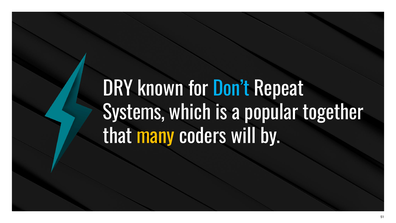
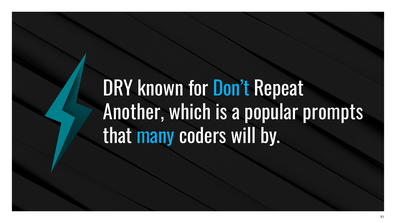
Systems: Systems -> Another
together: together -> prompts
many colour: yellow -> light blue
